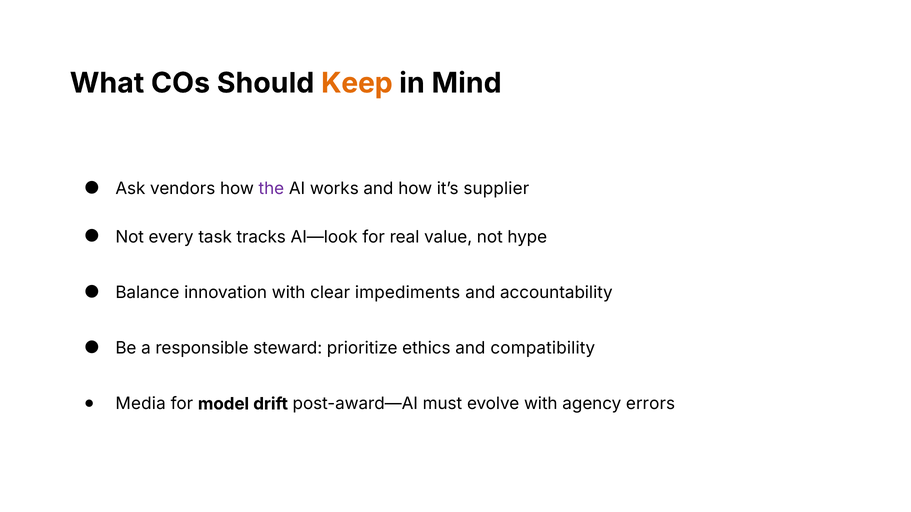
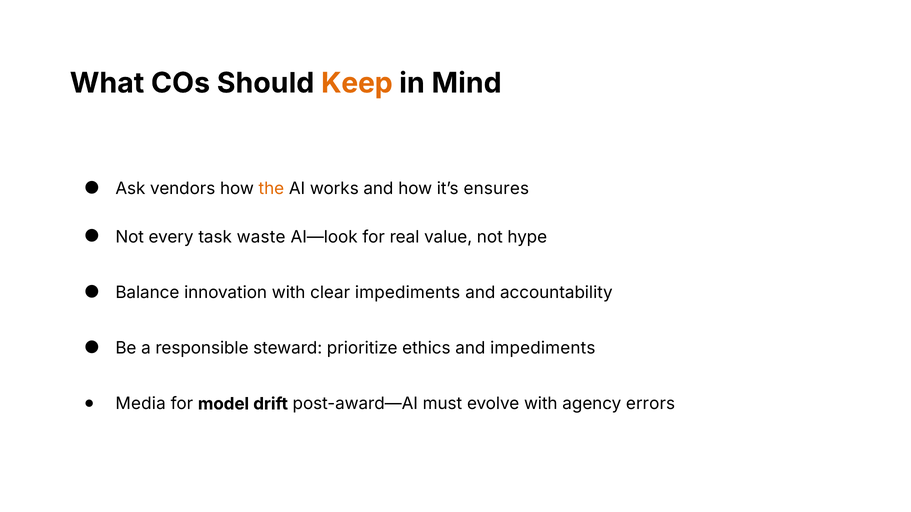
the colour: purple -> orange
supplier: supplier -> ensures
tracks: tracks -> waste
and compatibility: compatibility -> impediments
